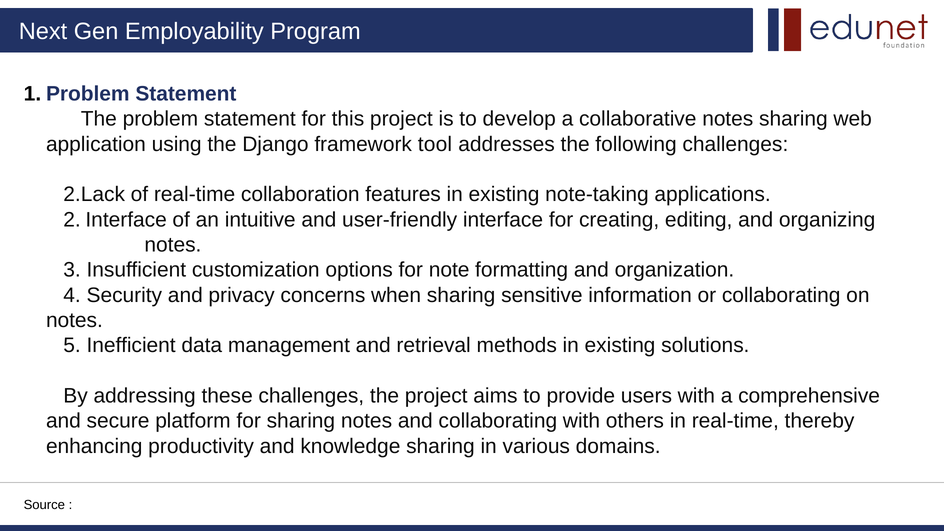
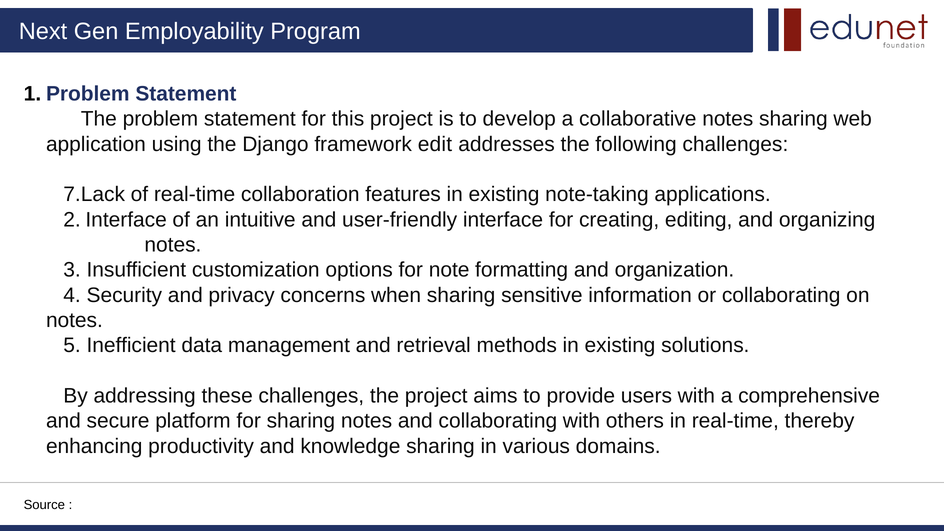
tool: tool -> edit
2.Lack: 2.Lack -> 7.Lack
